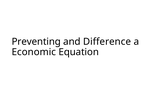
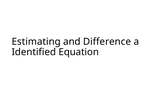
Preventing: Preventing -> Estimating
Economic: Economic -> Identified
